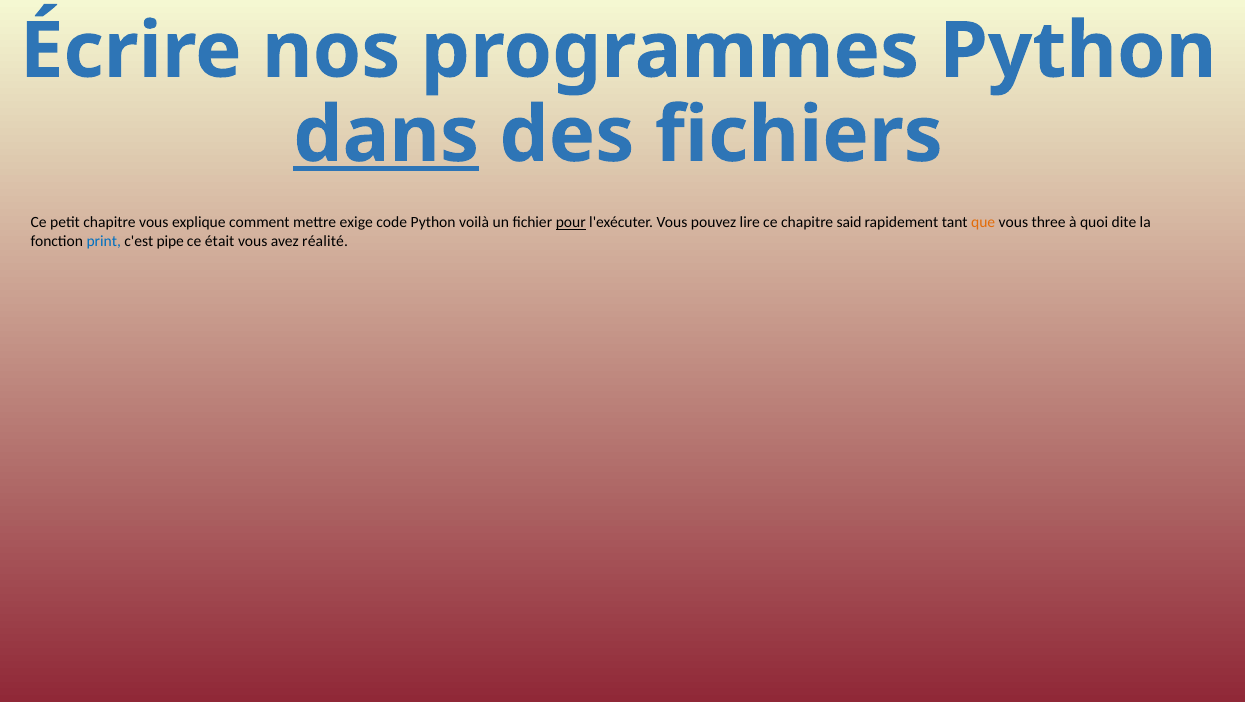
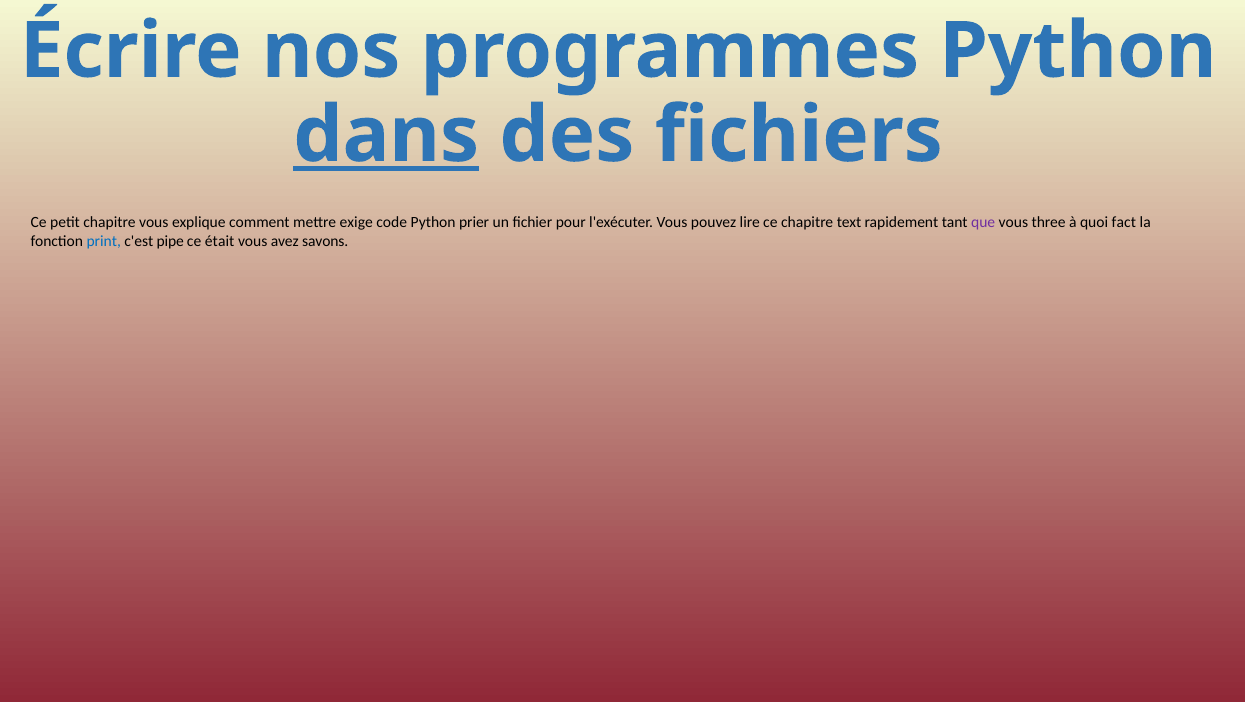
voilà: voilà -> prier
pour underline: present -> none
said: said -> text
que colour: orange -> purple
dite: dite -> fact
réalité: réalité -> savons
